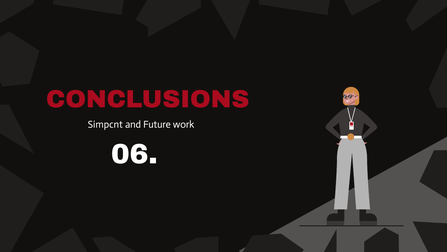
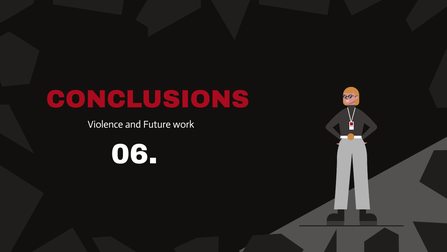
Simpcnt: Simpcnt -> Violence
